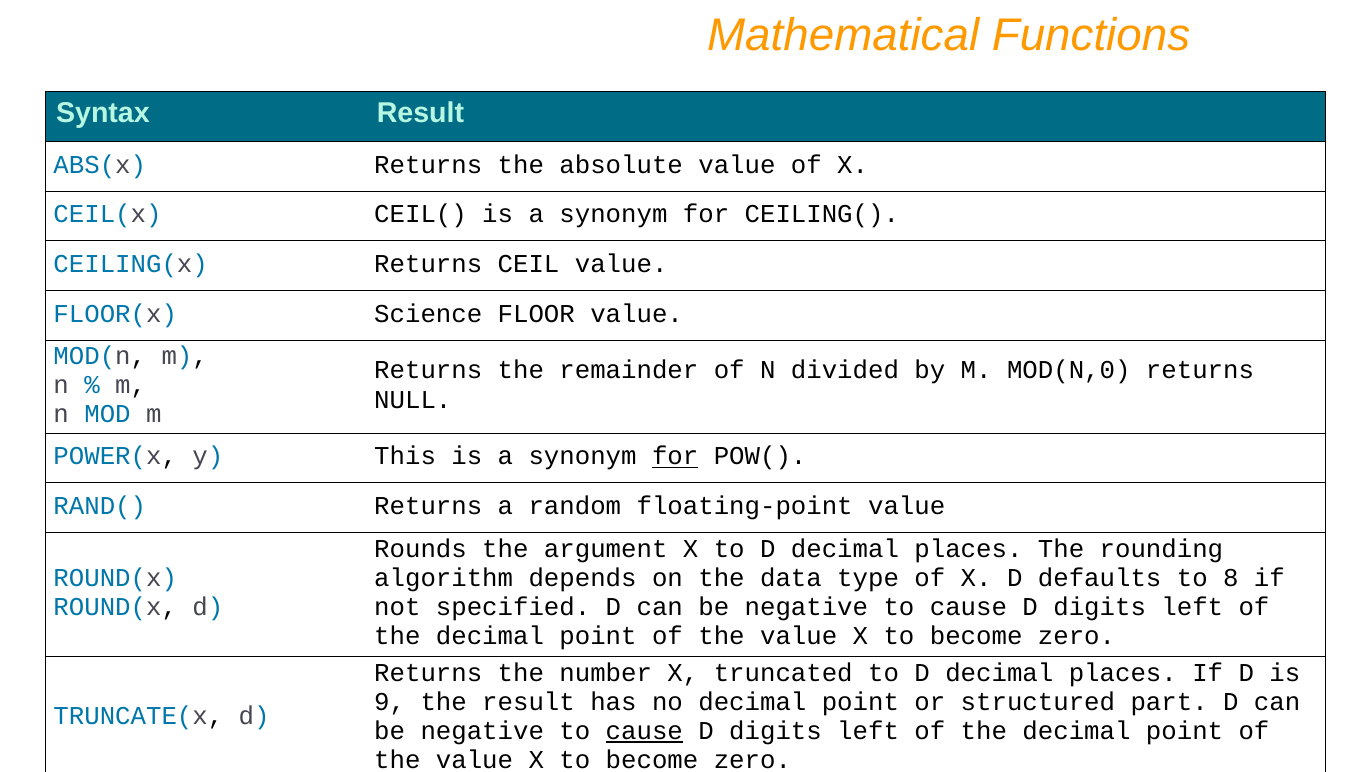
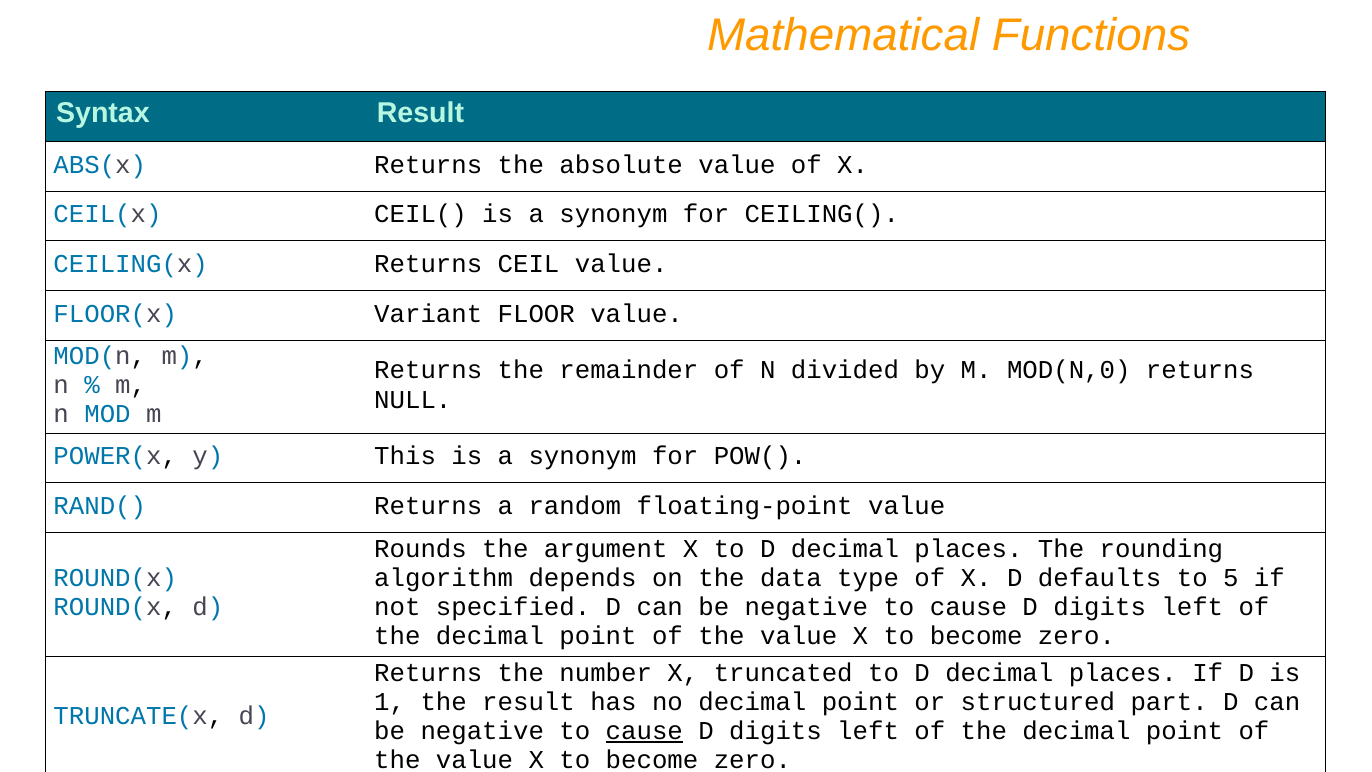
Science: Science -> Variant
for at (675, 456) underline: present -> none
8: 8 -> 5
9: 9 -> 1
